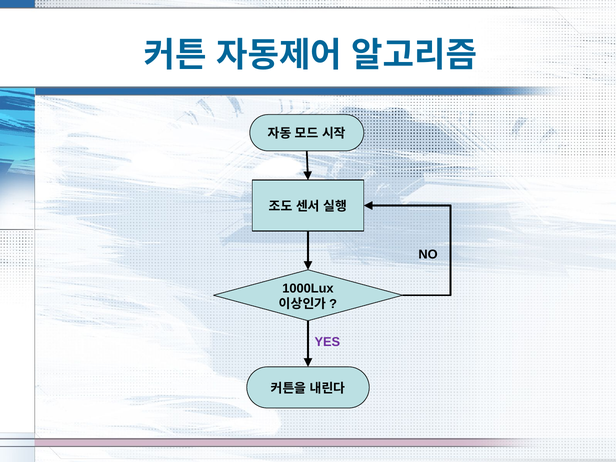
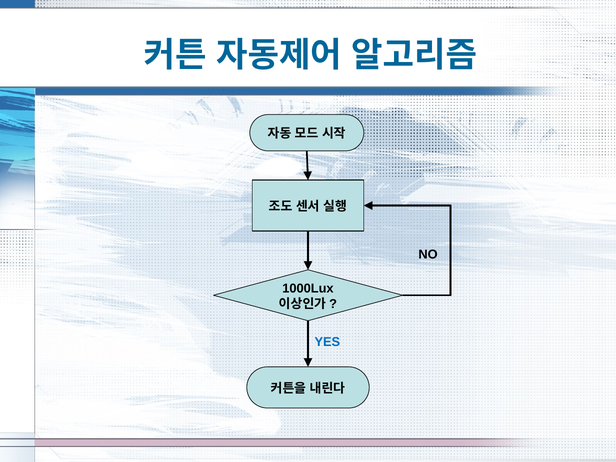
YES colour: purple -> blue
